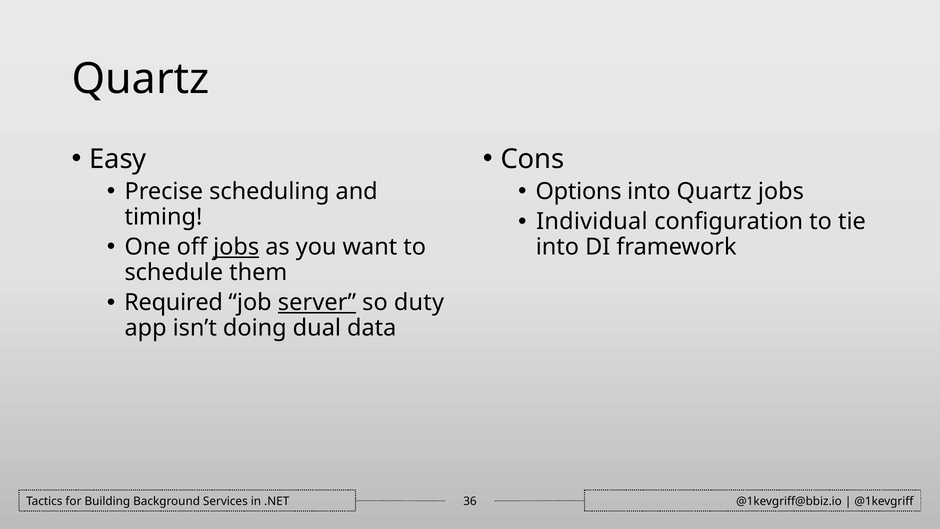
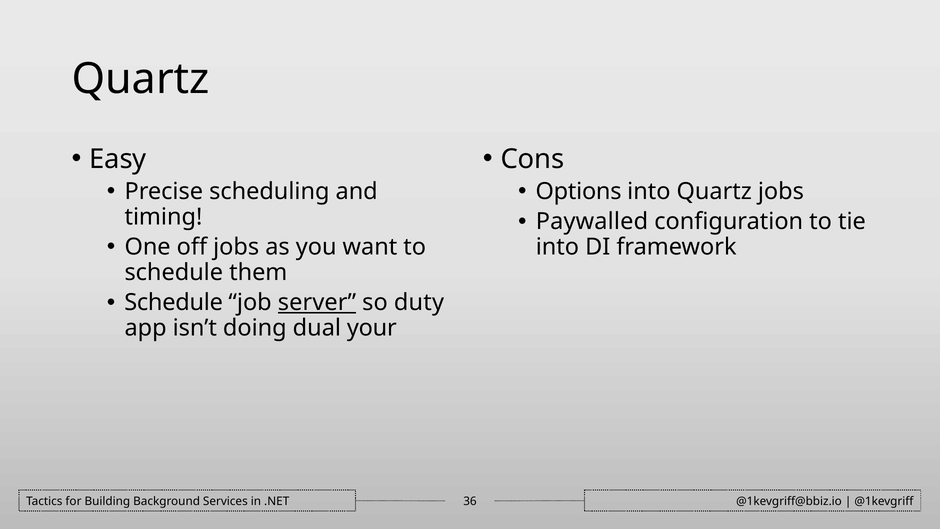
Individual: Individual -> Paywalled
jobs at (236, 247) underline: present -> none
Required at (174, 303): Required -> Schedule
data: data -> your
